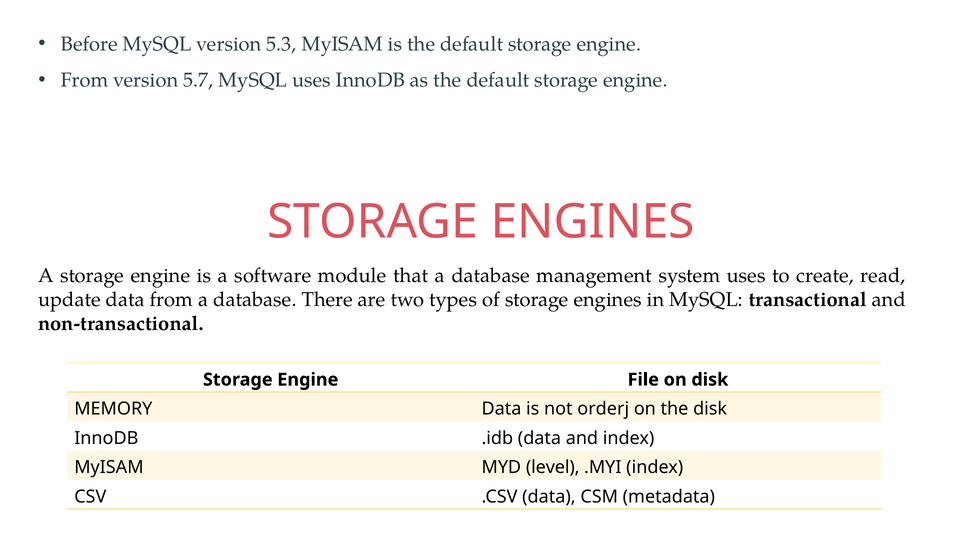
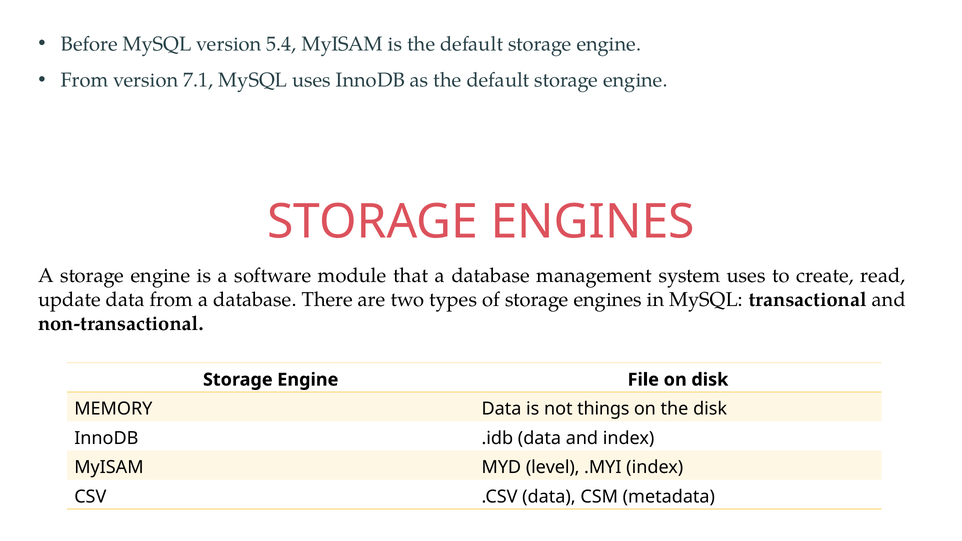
5.3: 5.3 -> 5.4
5.7: 5.7 -> 7.1
orderj: orderj -> things
